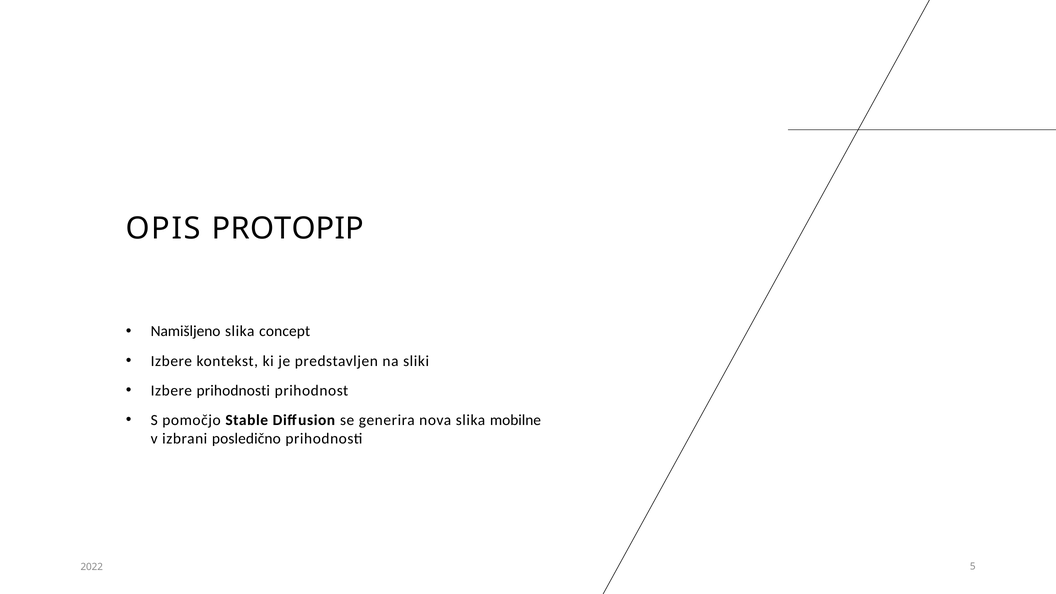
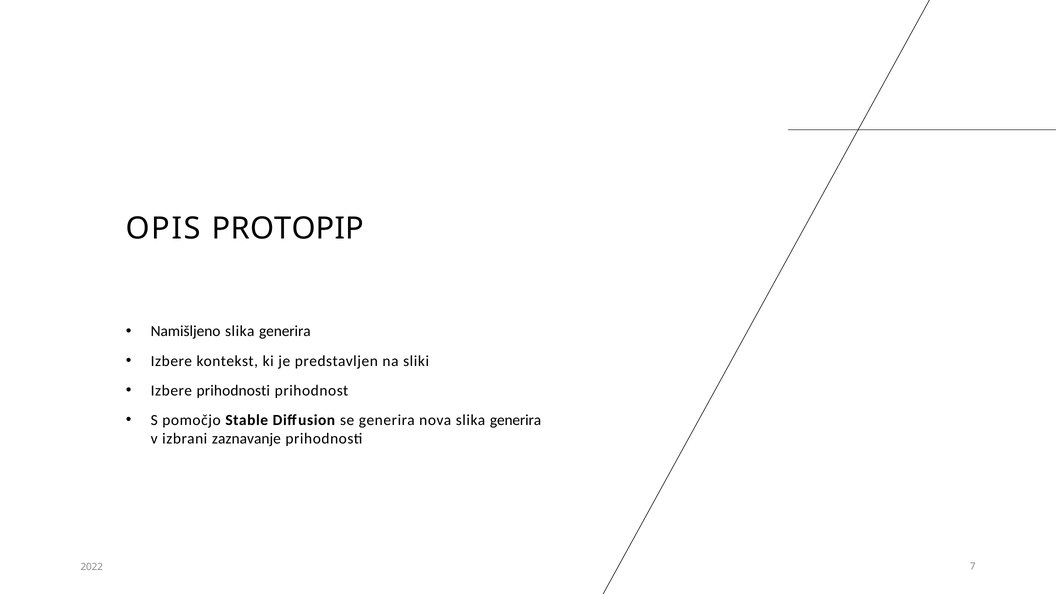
concept at (285, 331): concept -> generira
nova slika mobilne: mobilne -> generira
posledično: posledično -> zaznavanje
5: 5 -> 7
